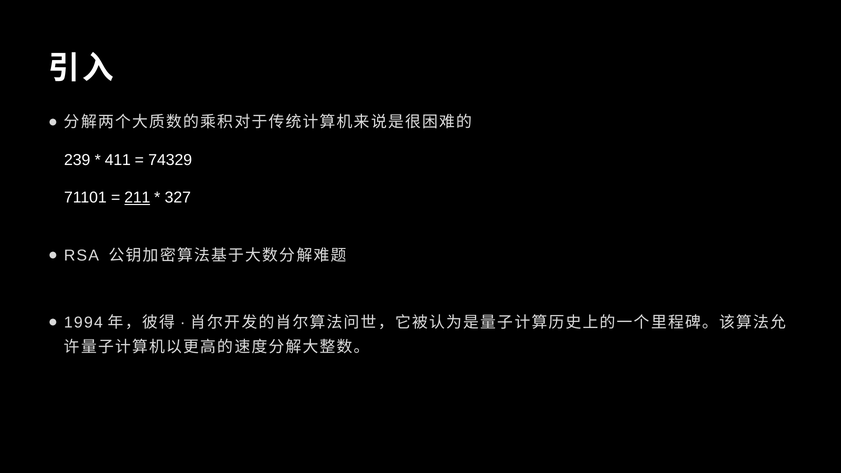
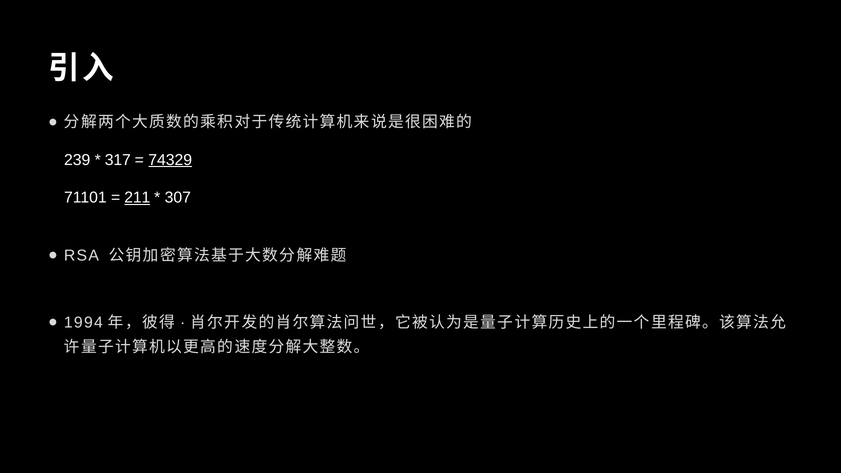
411: 411 -> 317
74329 underline: none -> present
327: 327 -> 307
